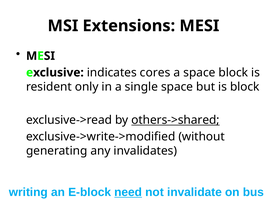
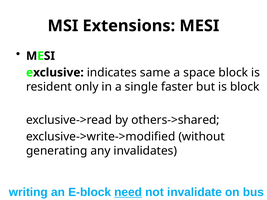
cores: cores -> same
single space: space -> faster
others->shared underline: present -> none
